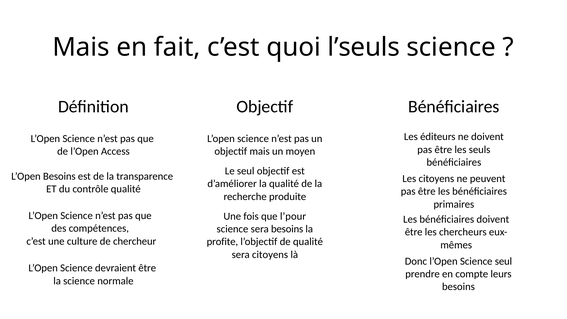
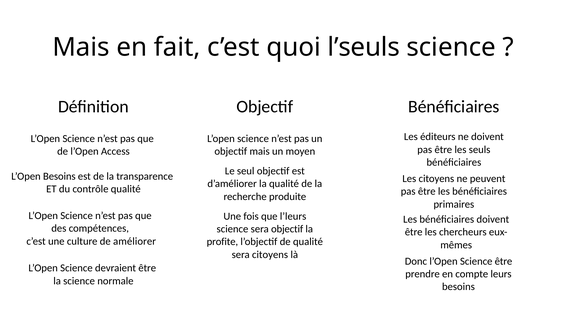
l’pour: l’pour -> l’leurs
sera besoins: besoins -> objectif
chercheur: chercheur -> améliorer
Science seul: seul -> être
